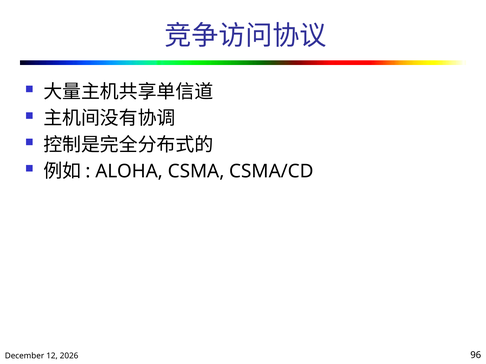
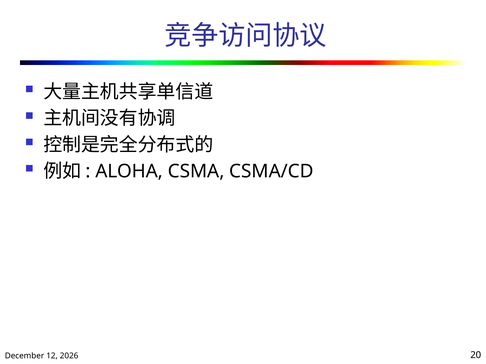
96: 96 -> 20
